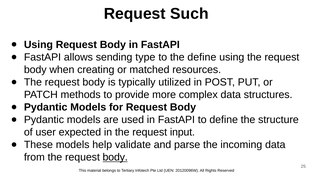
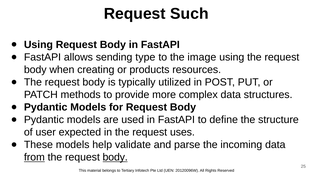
the define: define -> image
matched: matched -> products
input: input -> uses
from underline: none -> present
